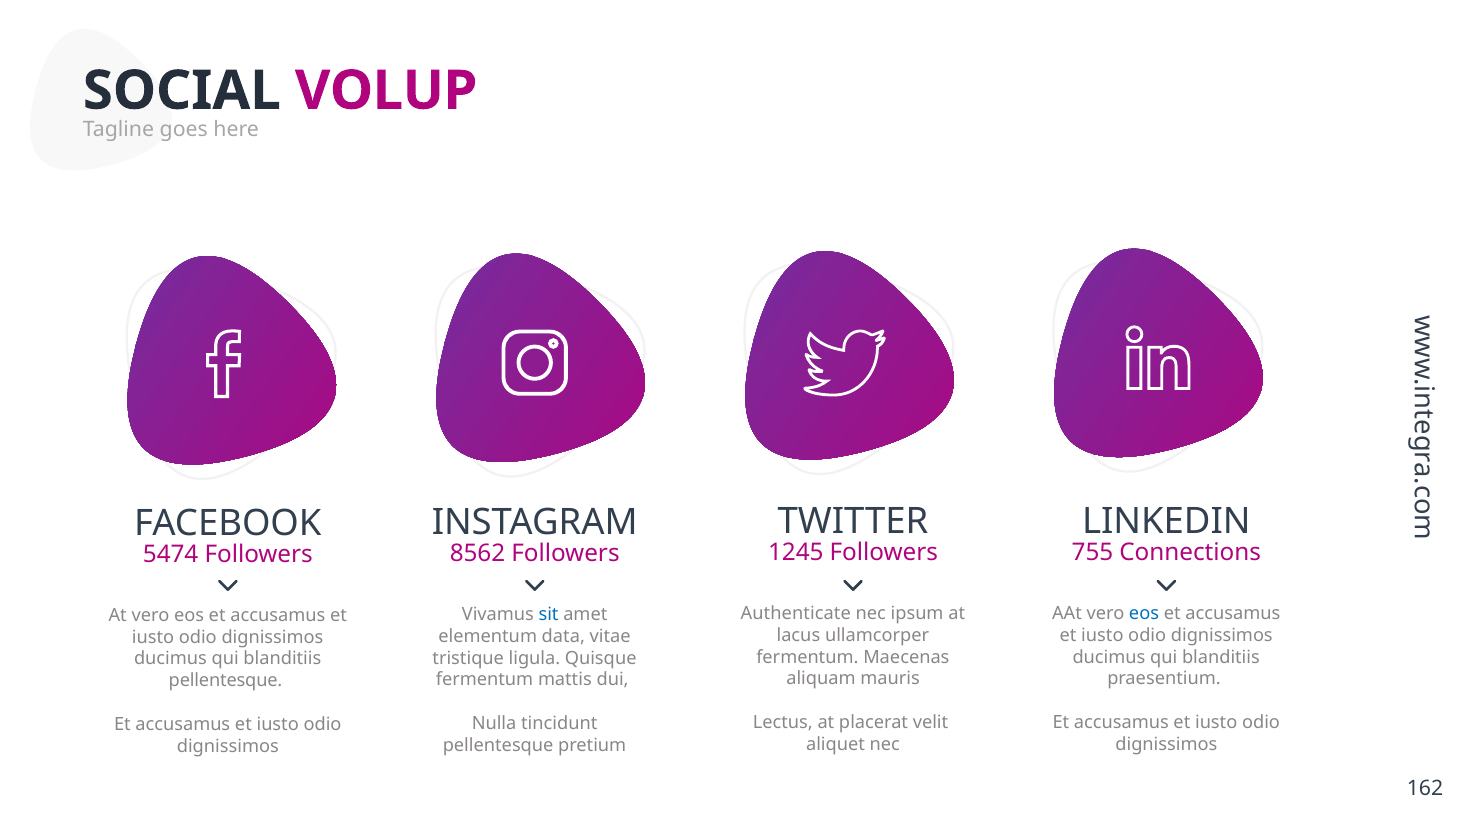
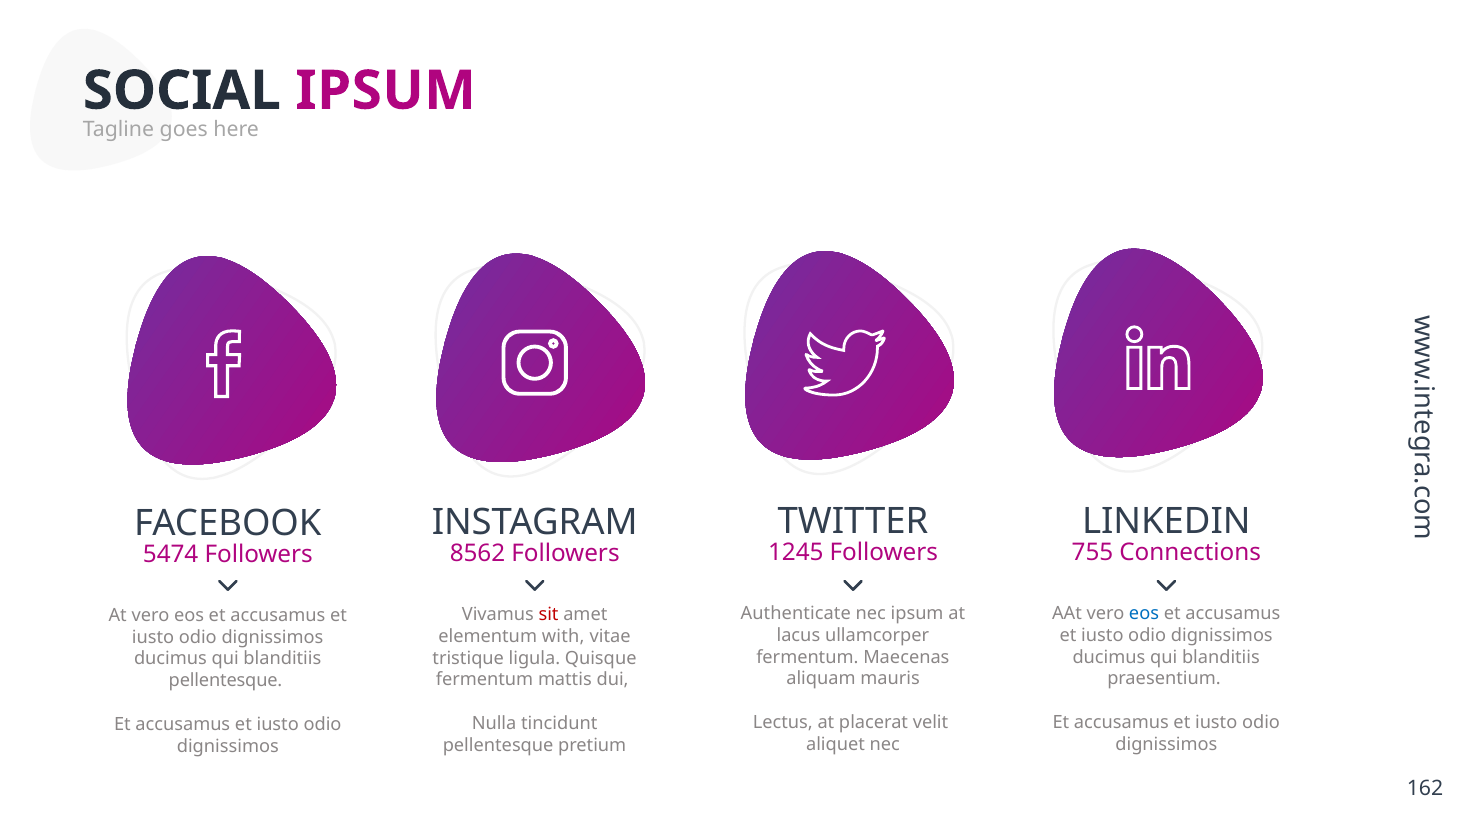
VOLUP at (386, 91): VOLUP -> IPSUM
sit colour: blue -> red
data: data -> with
